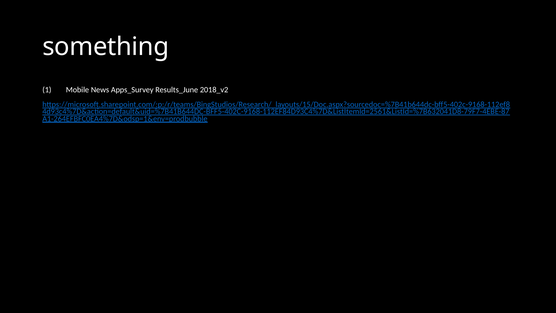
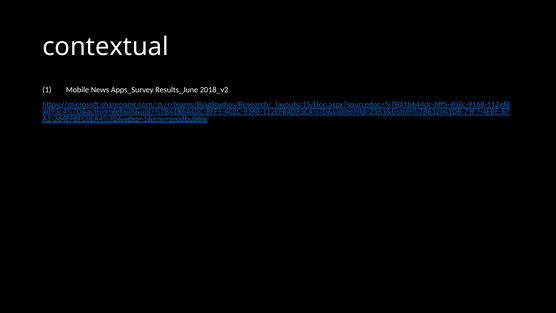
something: something -> contextual
